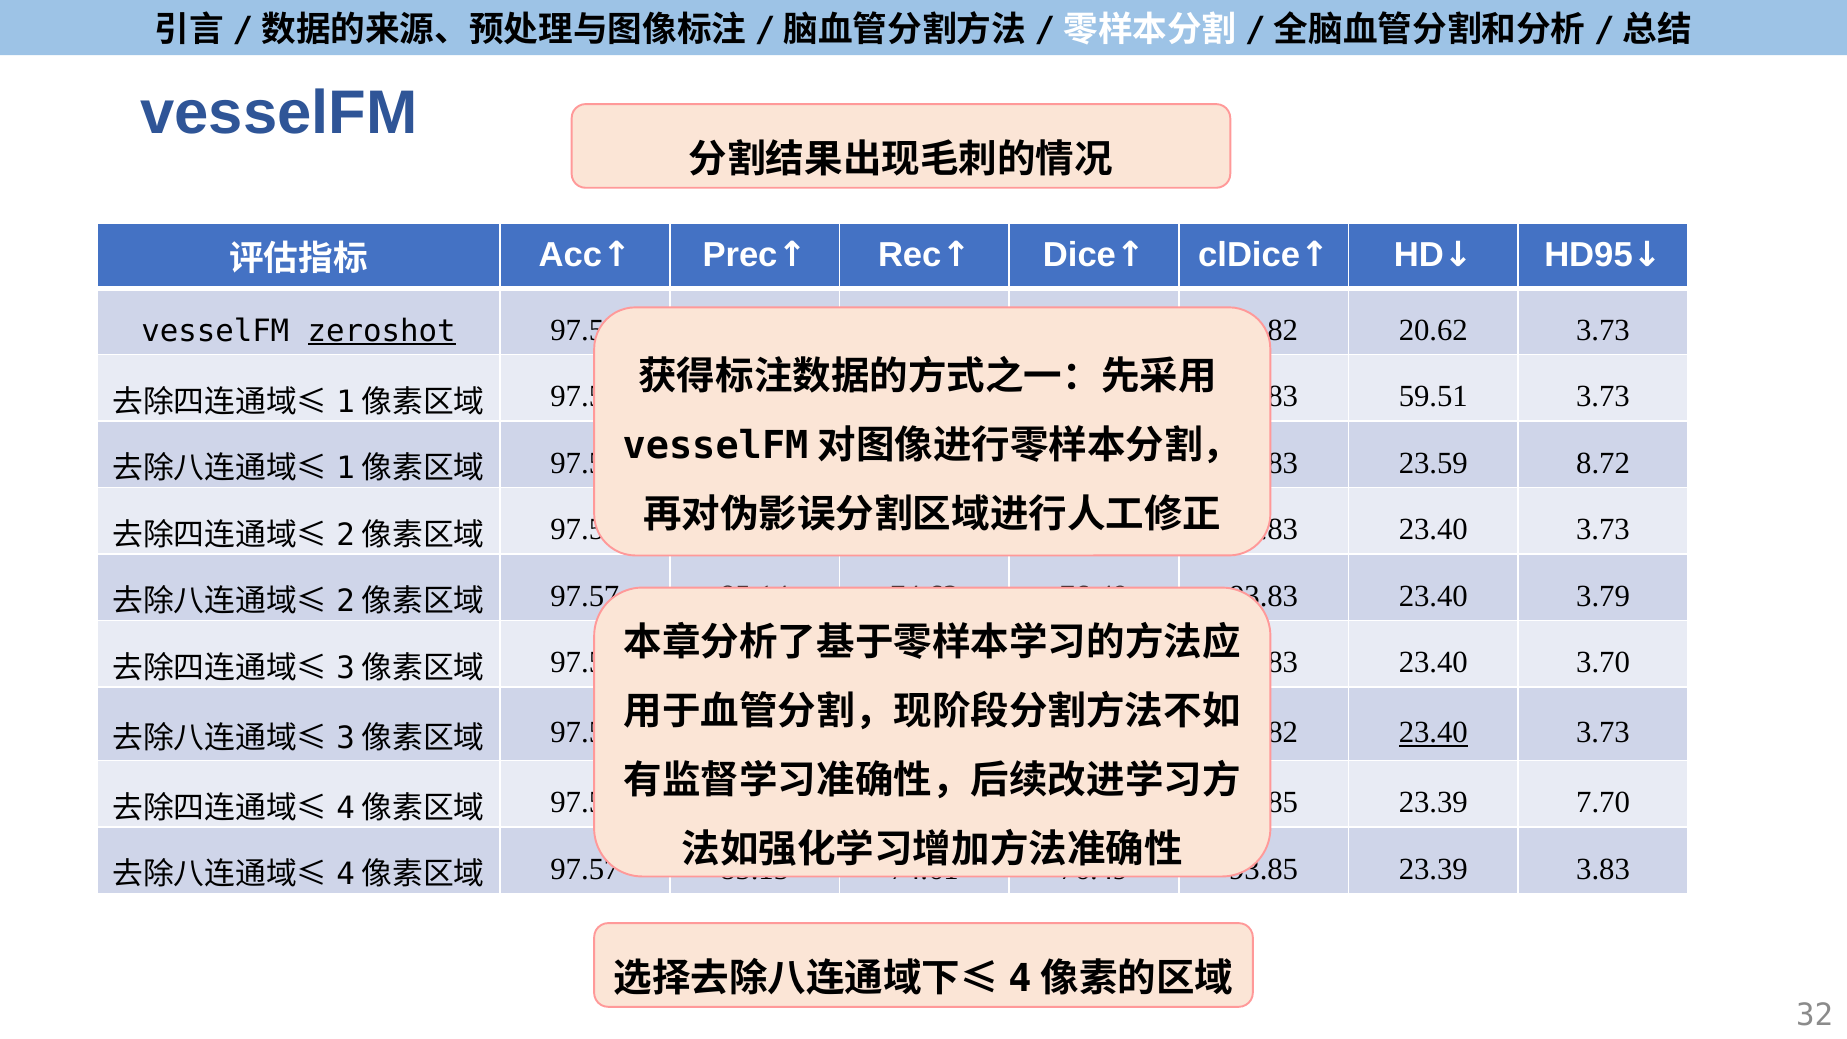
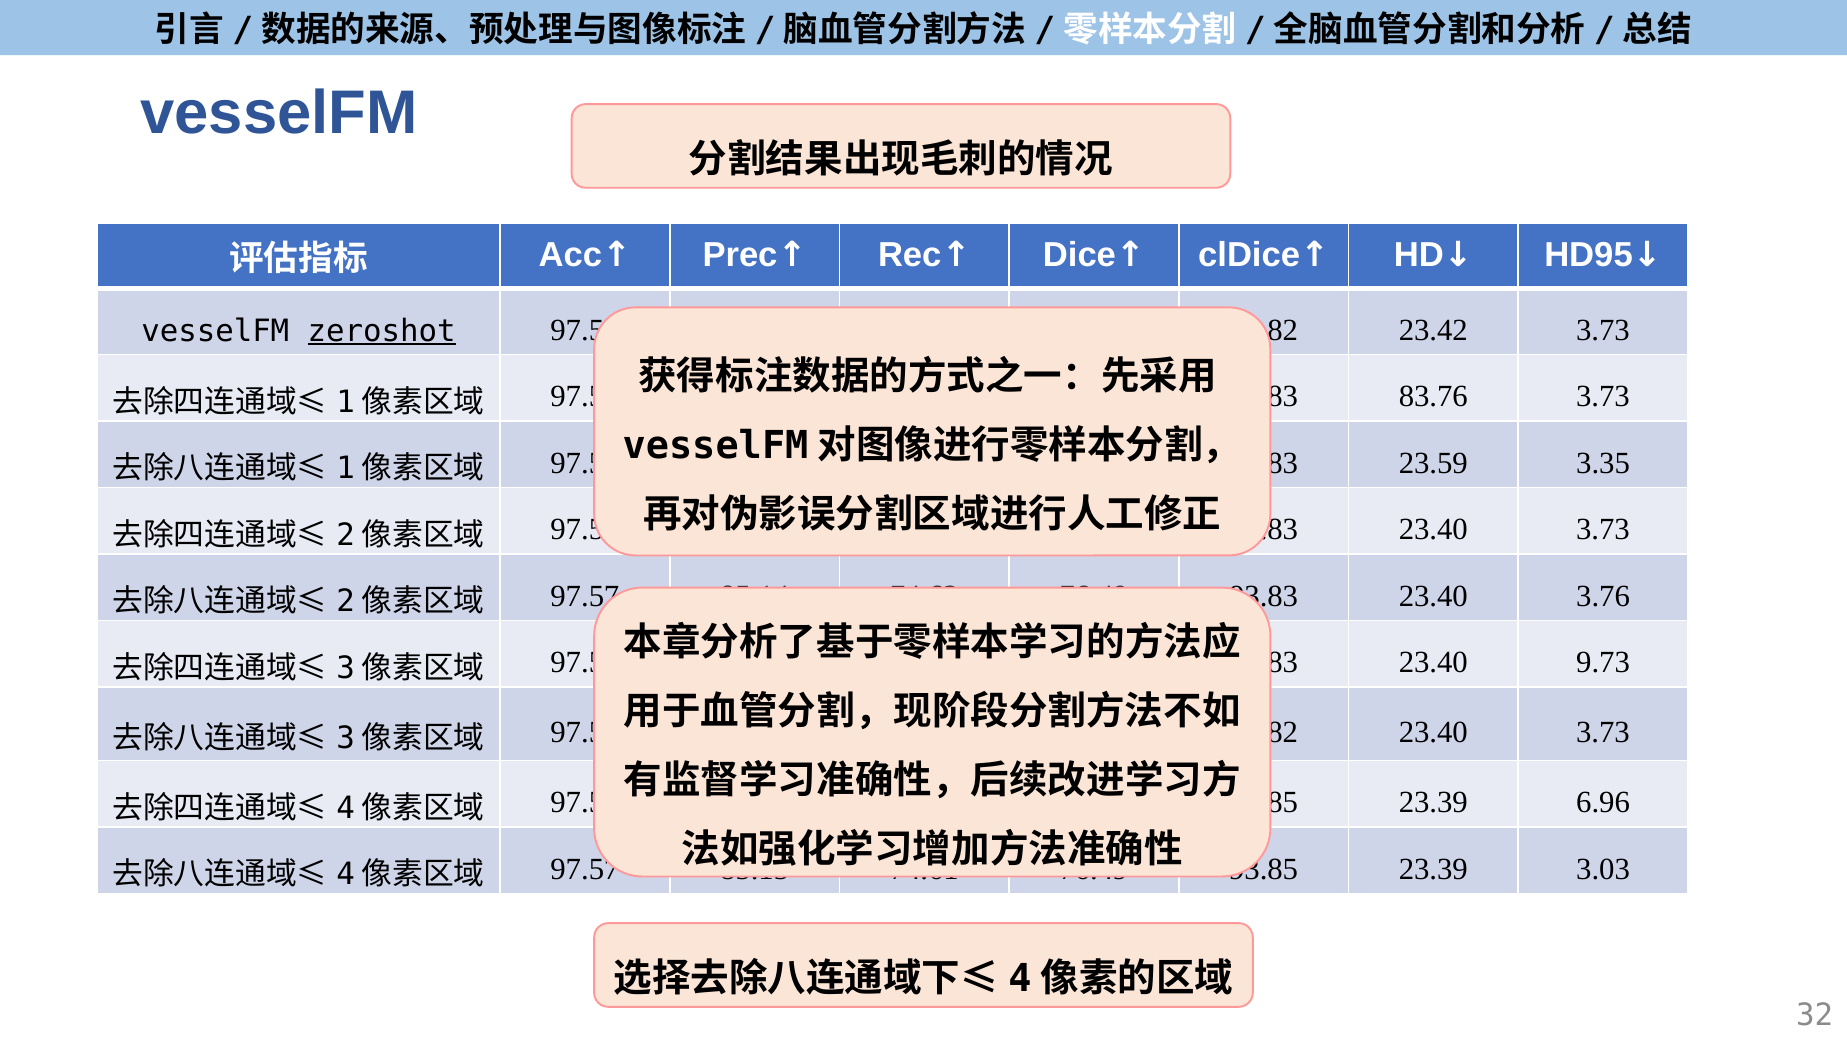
20.62: 20.62 -> 23.42
59.51: 59.51 -> 83.76
8.72: 8.72 -> 3.35
3.79: 3.79 -> 3.76
3.70: 3.70 -> 9.73
23.40 at (1433, 733) underline: present -> none
7.70: 7.70 -> 6.96
3.83: 3.83 -> 3.03
